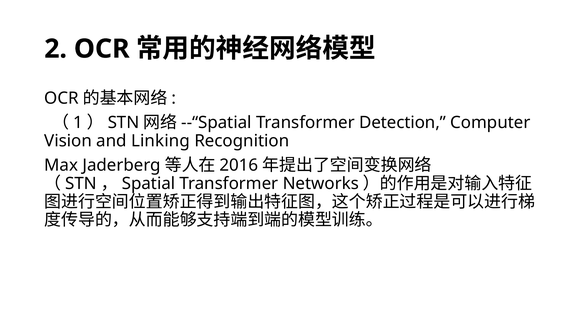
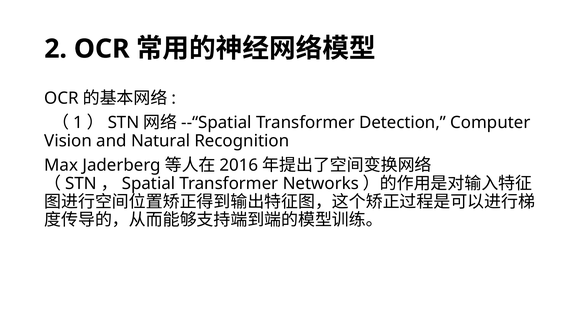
Linking: Linking -> Natural
